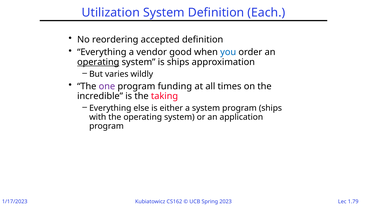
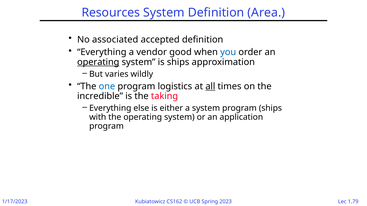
Utilization: Utilization -> Resources
Each: Each -> Area
reordering: reordering -> associated
one colour: purple -> blue
funding: funding -> logistics
all underline: none -> present
